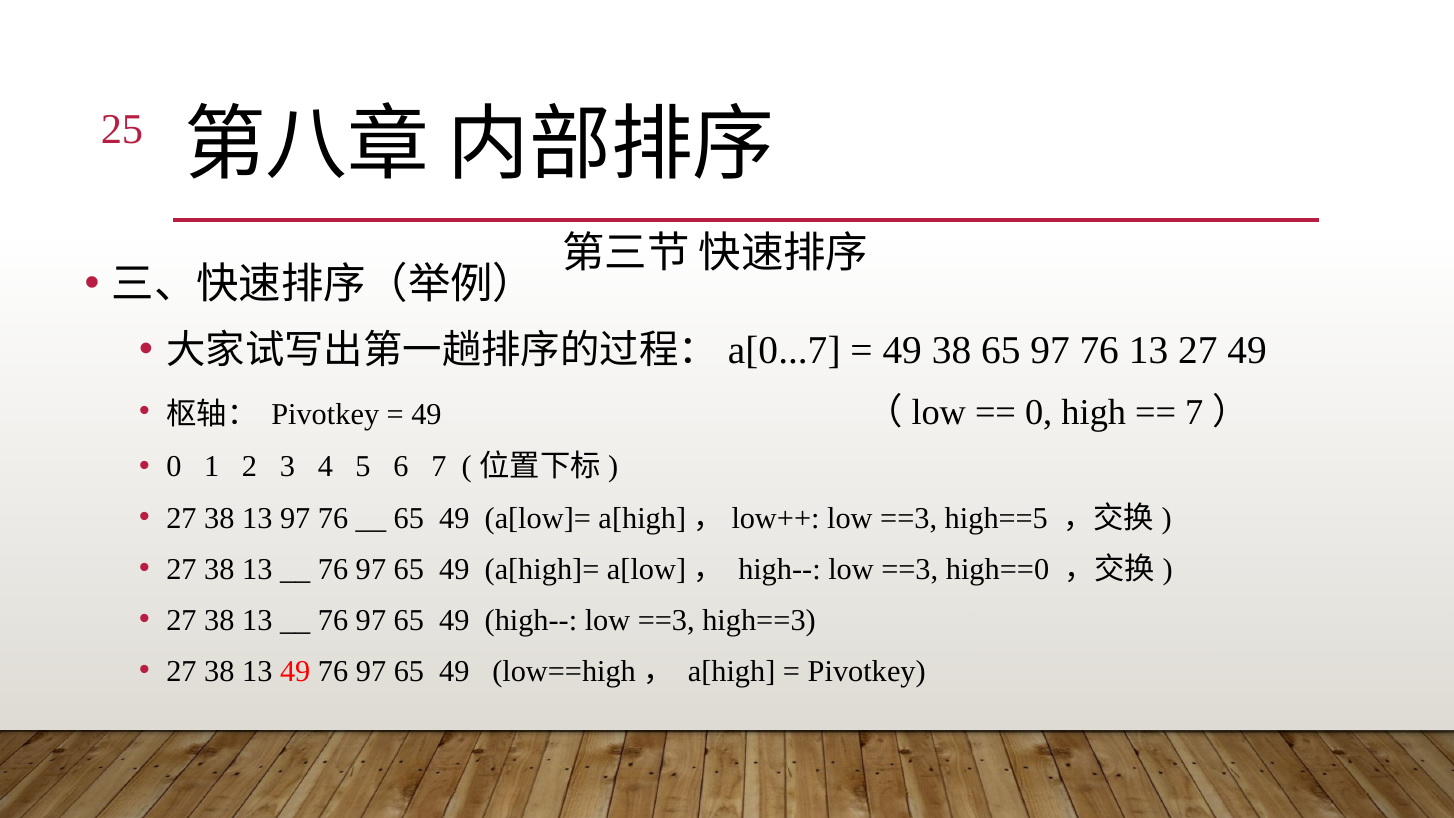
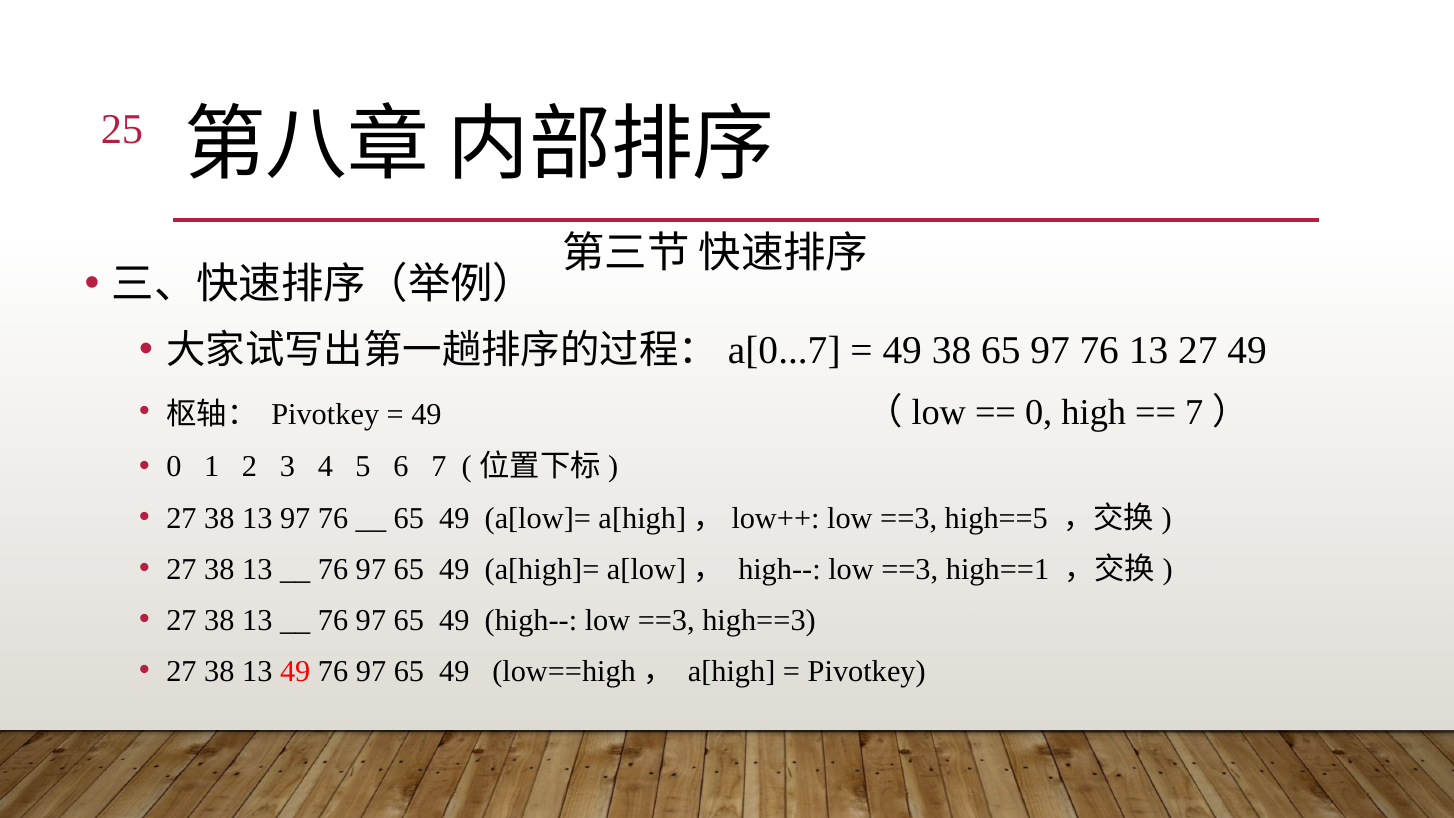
high==0: high==0 -> high==1
